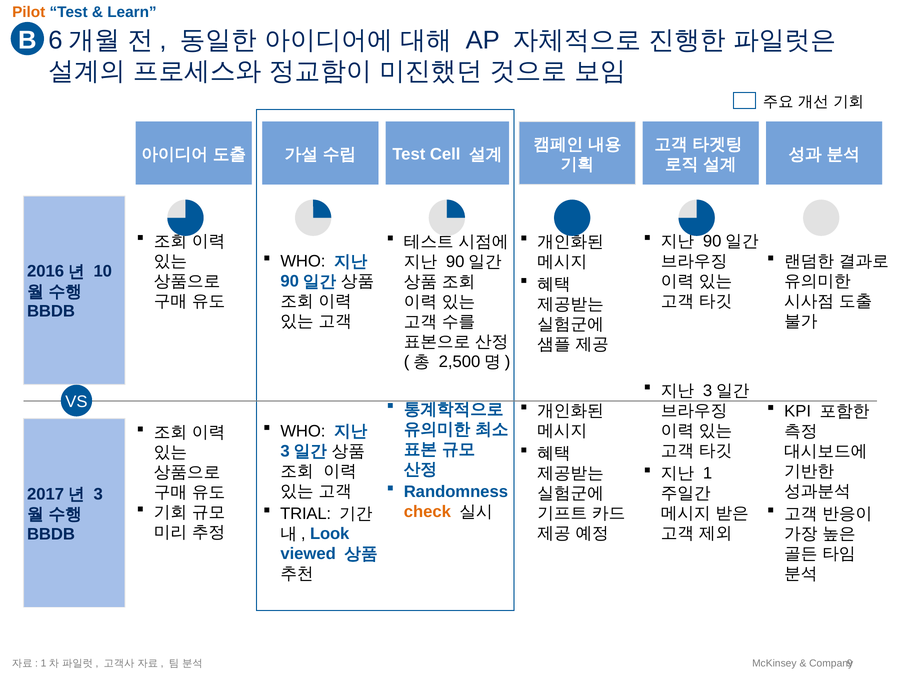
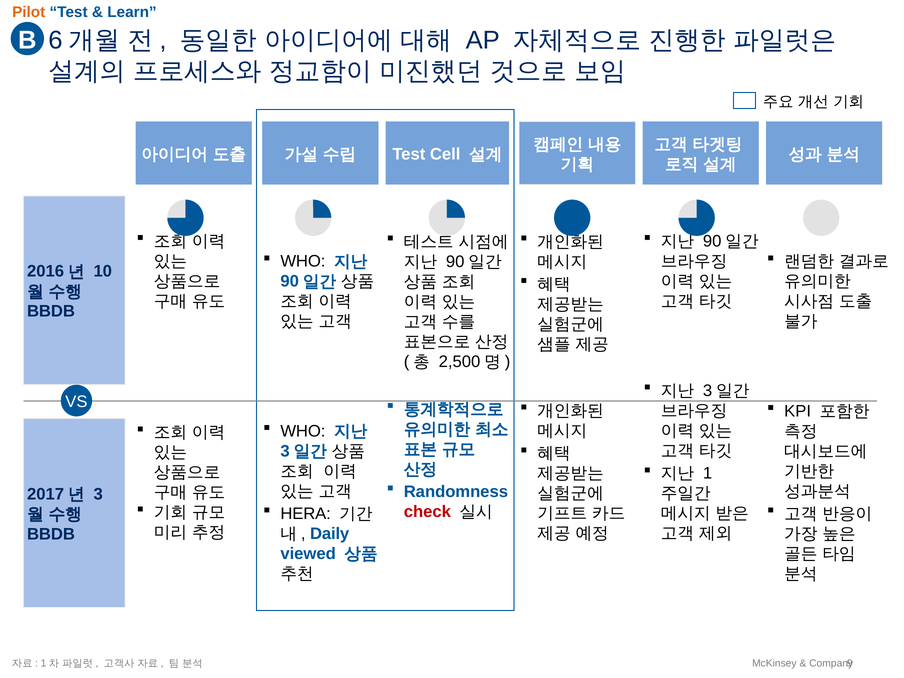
check colour: orange -> red
TRIAL: TRIAL -> HERA
Look: Look -> Daily
